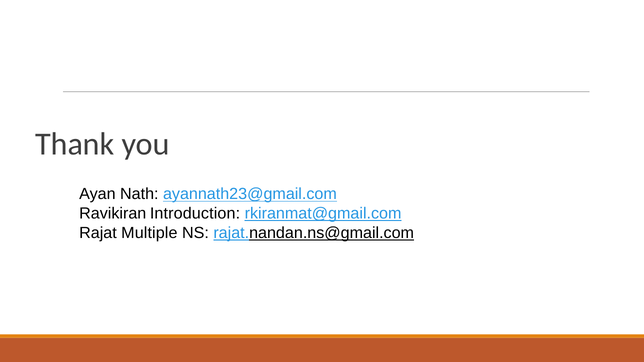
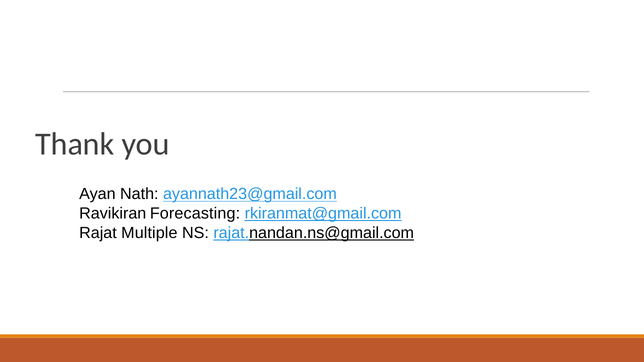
Introduction: Introduction -> Forecasting
